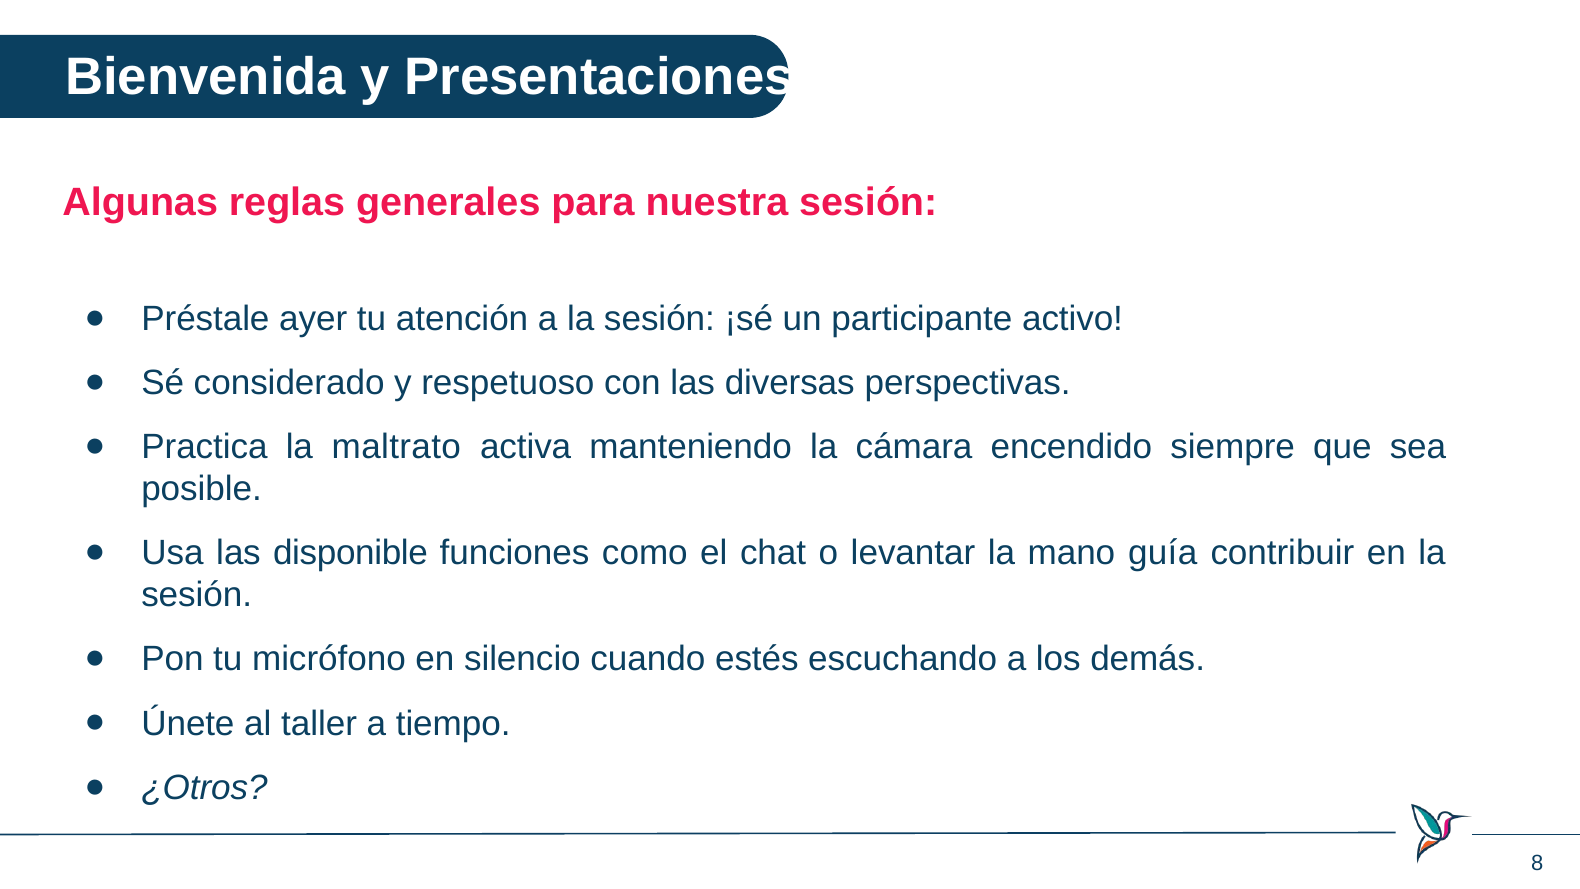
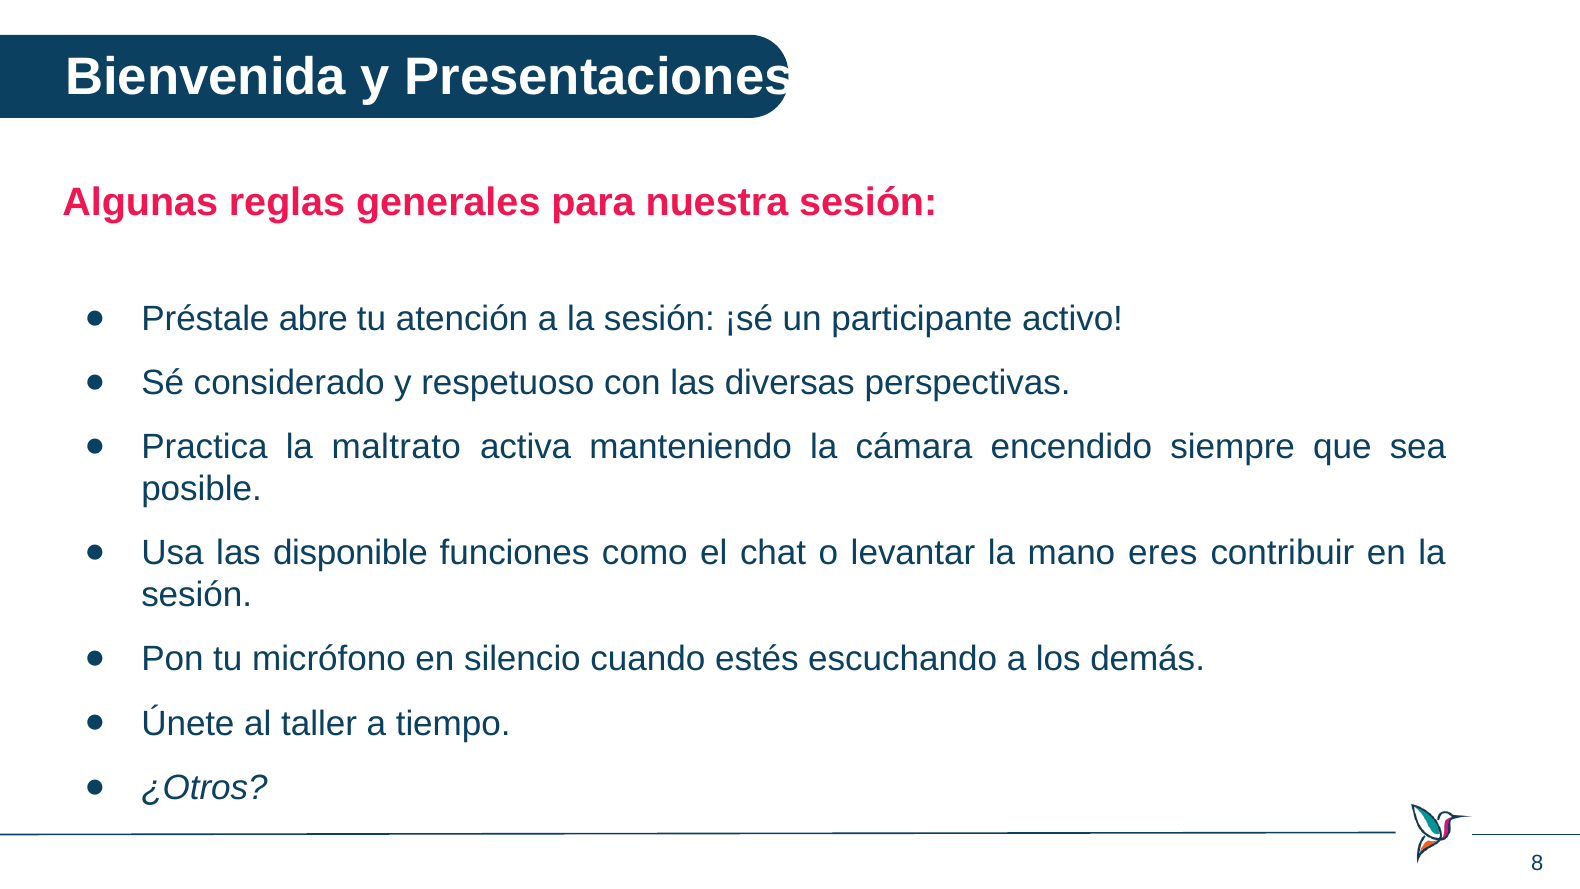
ayer: ayer -> abre
guía: guía -> eres
